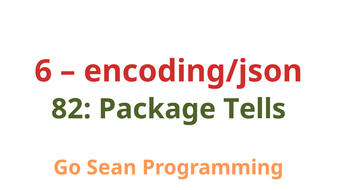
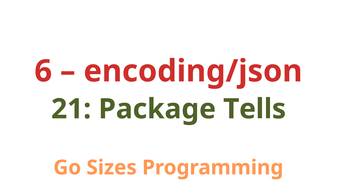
82: 82 -> 21
Sean: Sean -> Sizes
